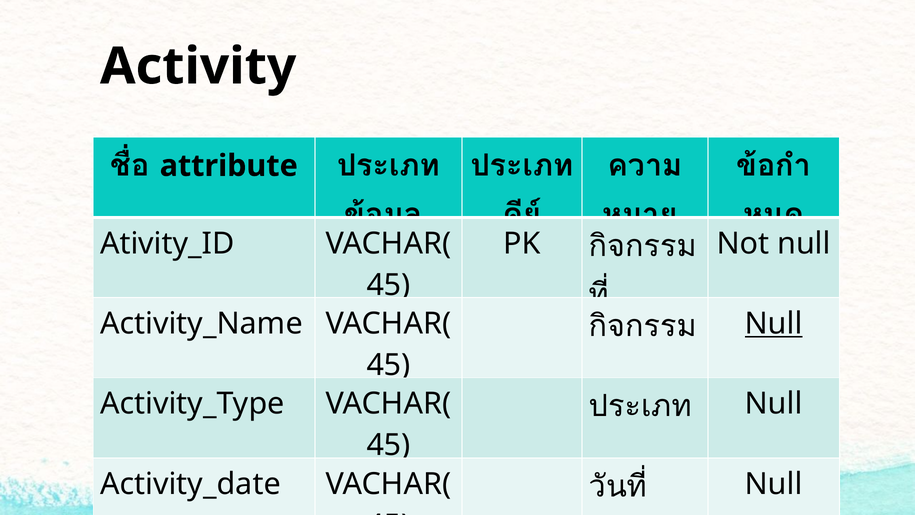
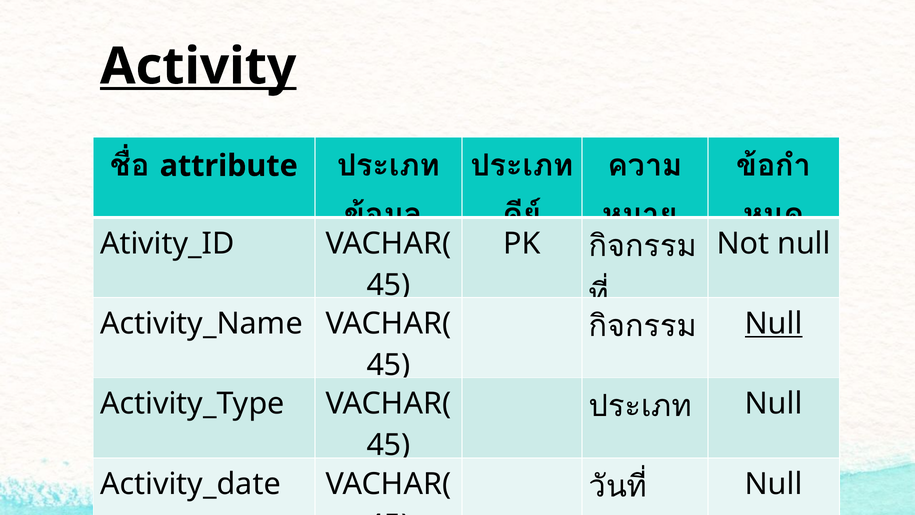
Activity underline: none -> present
